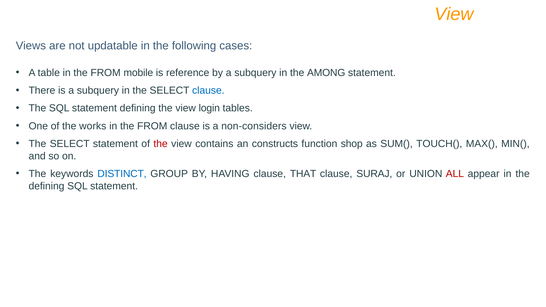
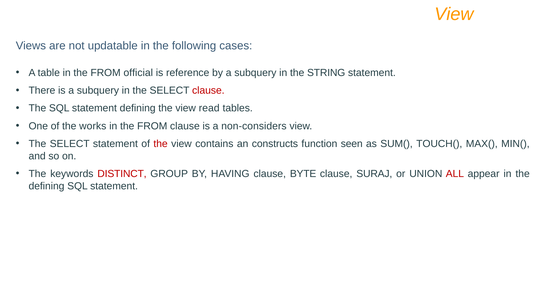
mobile: mobile -> official
AMONG: AMONG -> STRING
clause at (208, 91) colour: blue -> red
login: login -> read
shop: shop -> seen
DISTINCT colour: blue -> red
THAT: THAT -> BYTE
